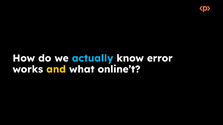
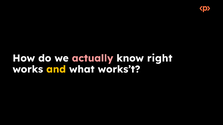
actually colour: light blue -> pink
error: error -> right
online’t: online’t -> works’t
